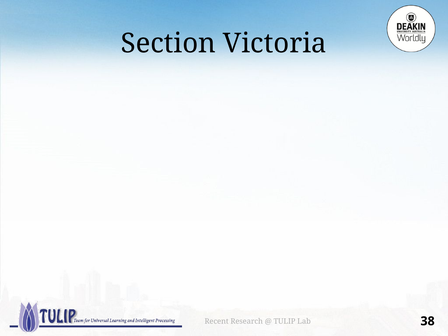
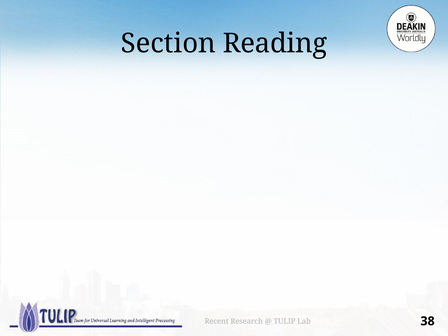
Victoria: Victoria -> Reading
